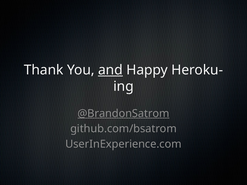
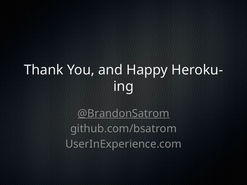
and underline: present -> none
